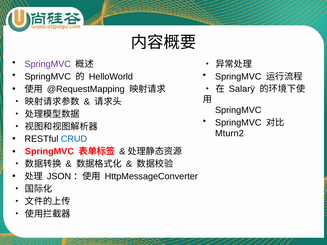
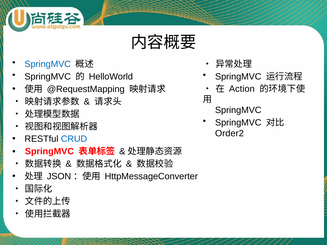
SpringMVC at (48, 64) colour: purple -> blue
Salarÿ: Salarÿ -> Action
Mturn2: Mturn2 -> Order2
